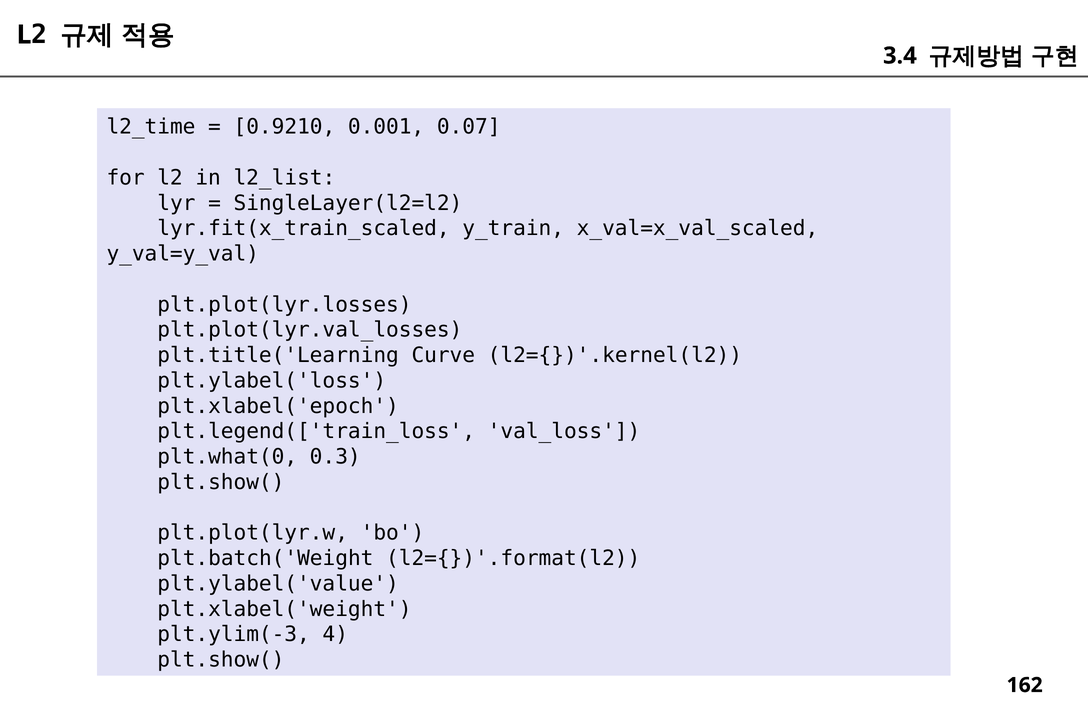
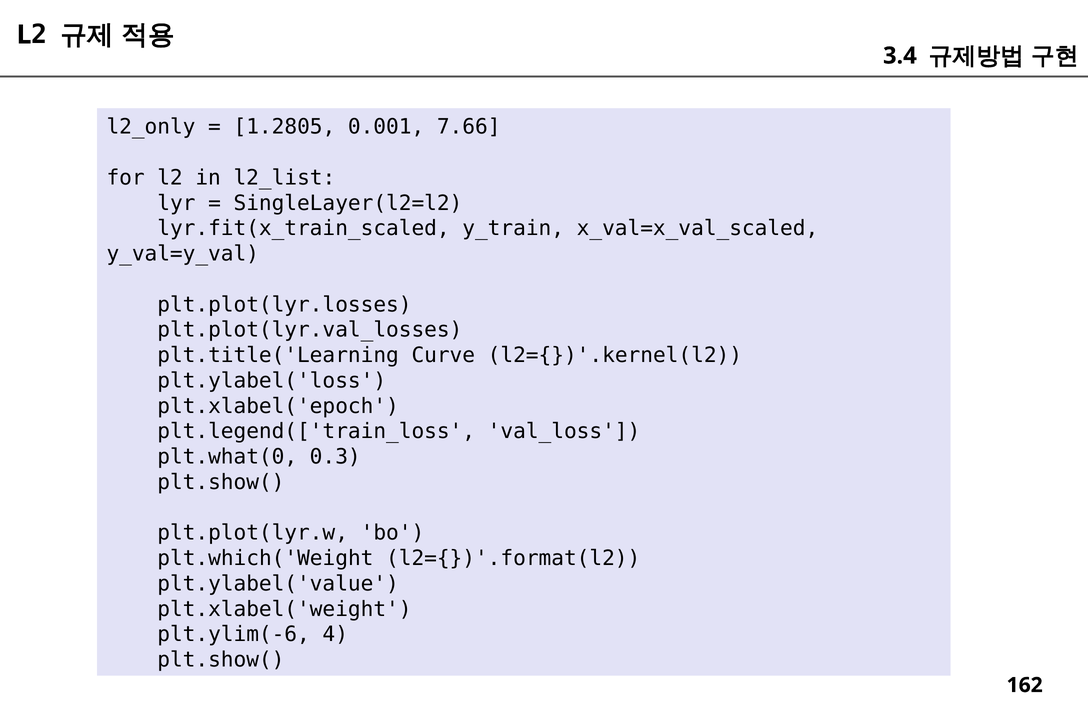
l2_time: l2_time -> l2_only
0.9210: 0.9210 -> 1.2805
0.07: 0.07 -> 7.66
plt.batch('Weight: plt.batch('Weight -> plt.which('Weight
plt.ylim(-3: plt.ylim(-3 -> plt.ylim(-6
